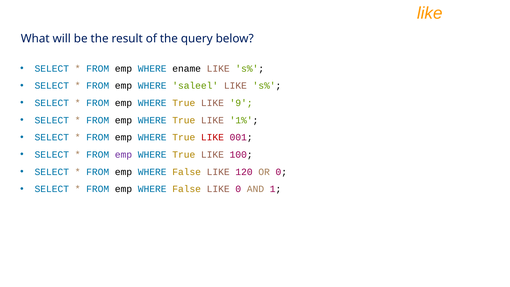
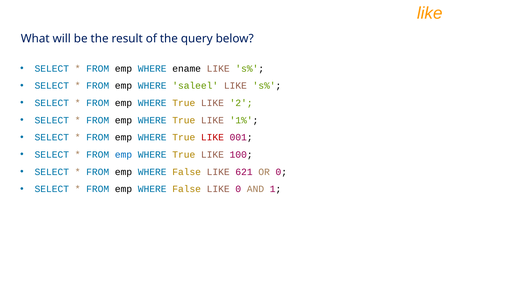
9: 9 -> 2
emp at (124, 155) colour: purple -> blue
120: 120 -> 621
